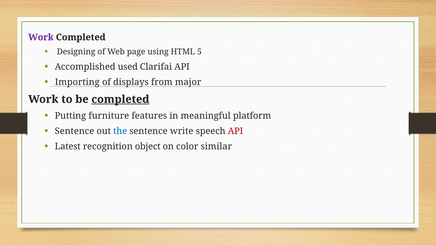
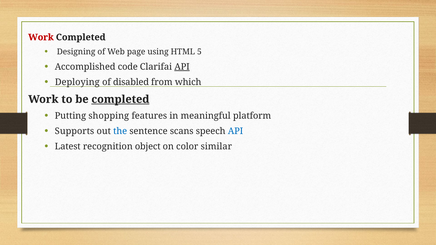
Work at (41, 37) colour: purple -> red
used: used -> code
API at (182, 67) underline: none -> present
Importing: Importing -> Deploying
displays: displays -> disabled
major: major -> which
furniture: furniture -> shopping
Sentence at (74, 131): Sentence -> Supports
write: write -> scans
API at (236, 131) colour: red -> blue
